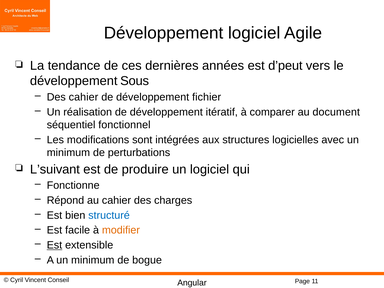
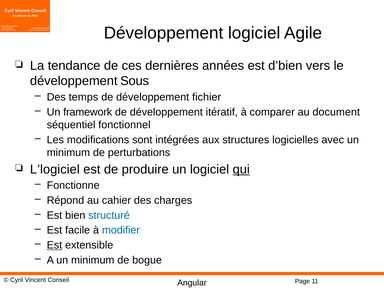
d’peut: d’peut -> d’bien
Des cahier: cahier -> temps
réalisation: réalisation -> framework
L’suivant: L’suivant -> L’logiciel
qui underline: none -> present
modifier colour: orange -> blue
